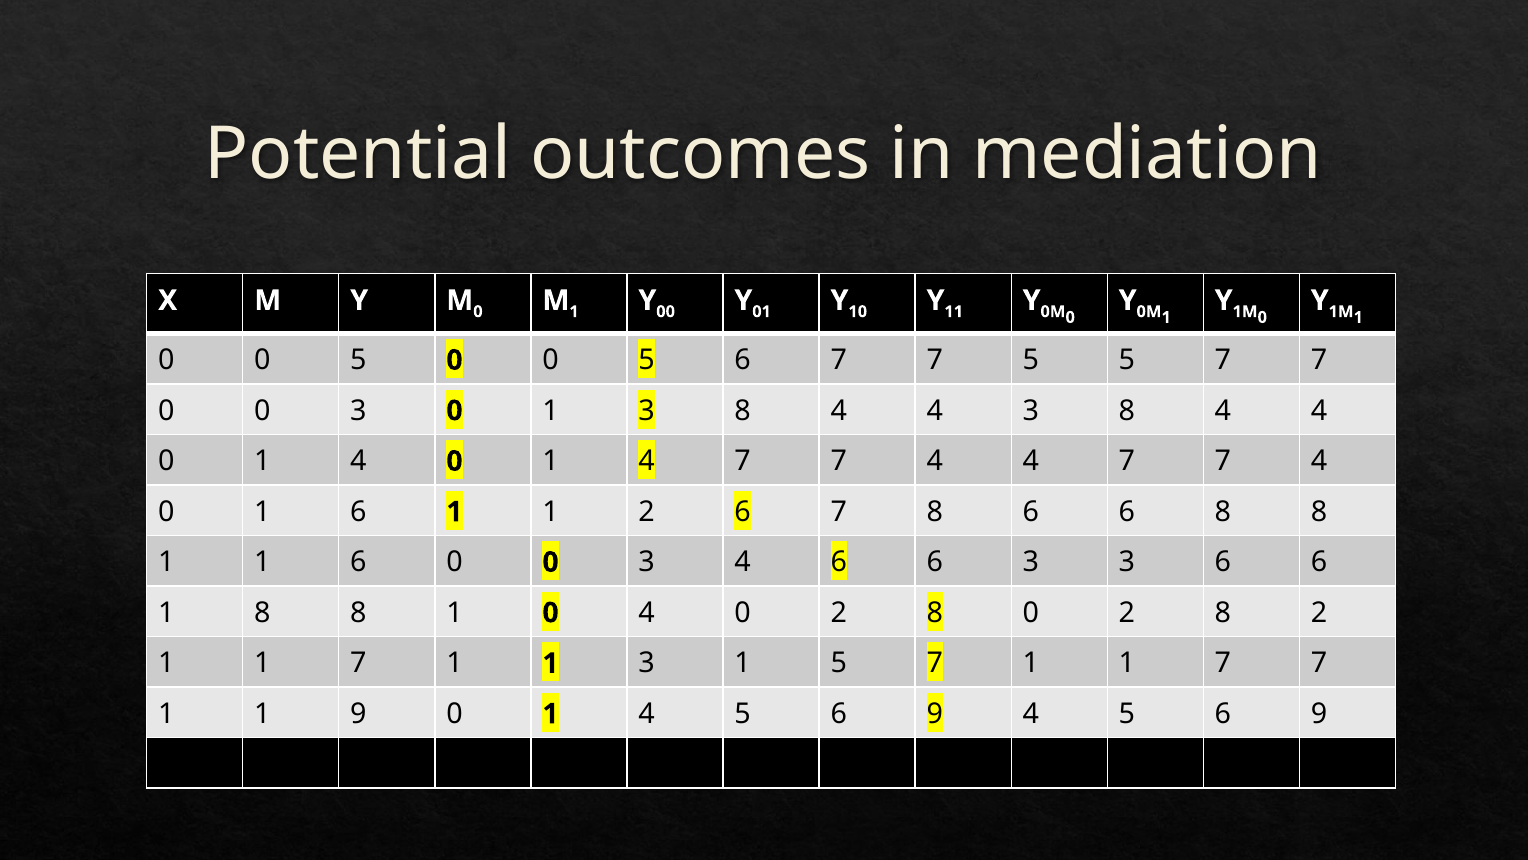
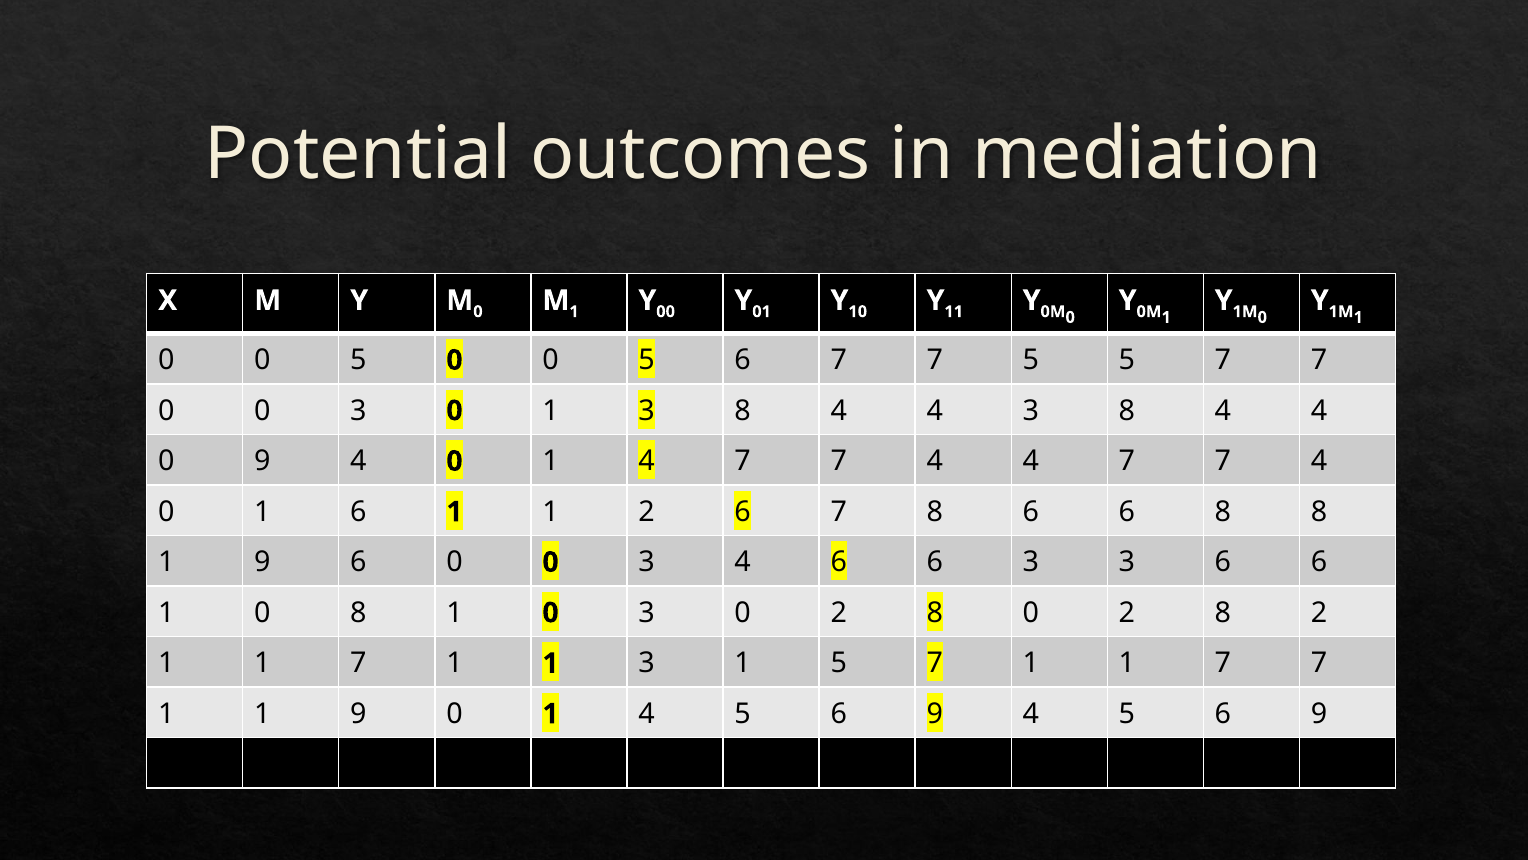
1 at (262, 461): 1 -> 9
1 at (262, 562): 1 -> 9
8 at (262, 612): 8 -> 0
1 0 4: 4 -> 3
